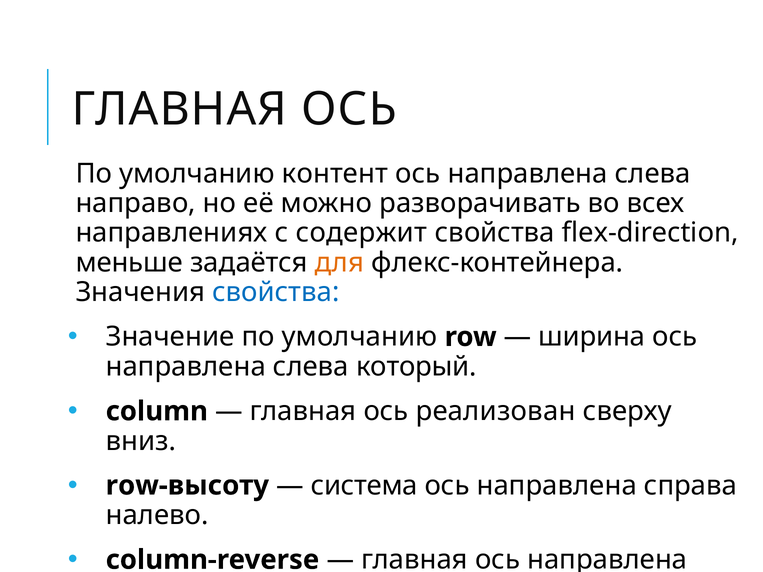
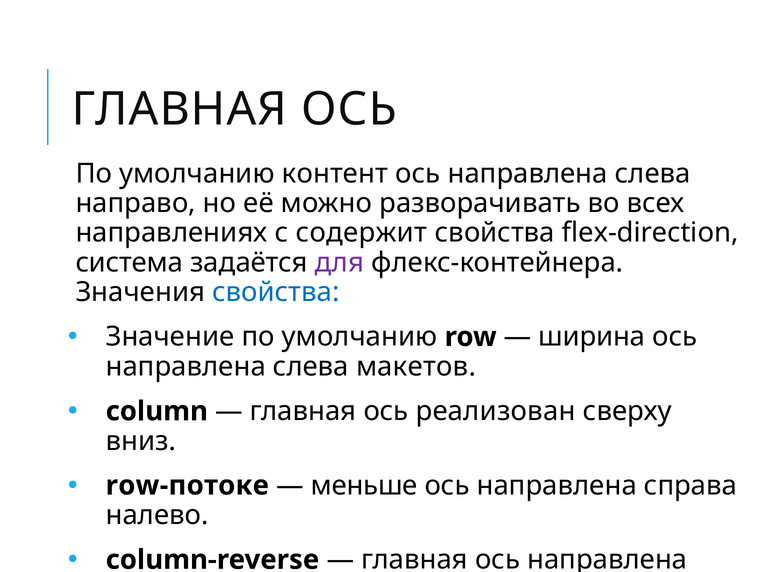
меньше: меньше -> система
для colour: orange -> purple
который: который -> макетов
row-высоту: row-высоту -> row-потоке
система: система -> меньше
